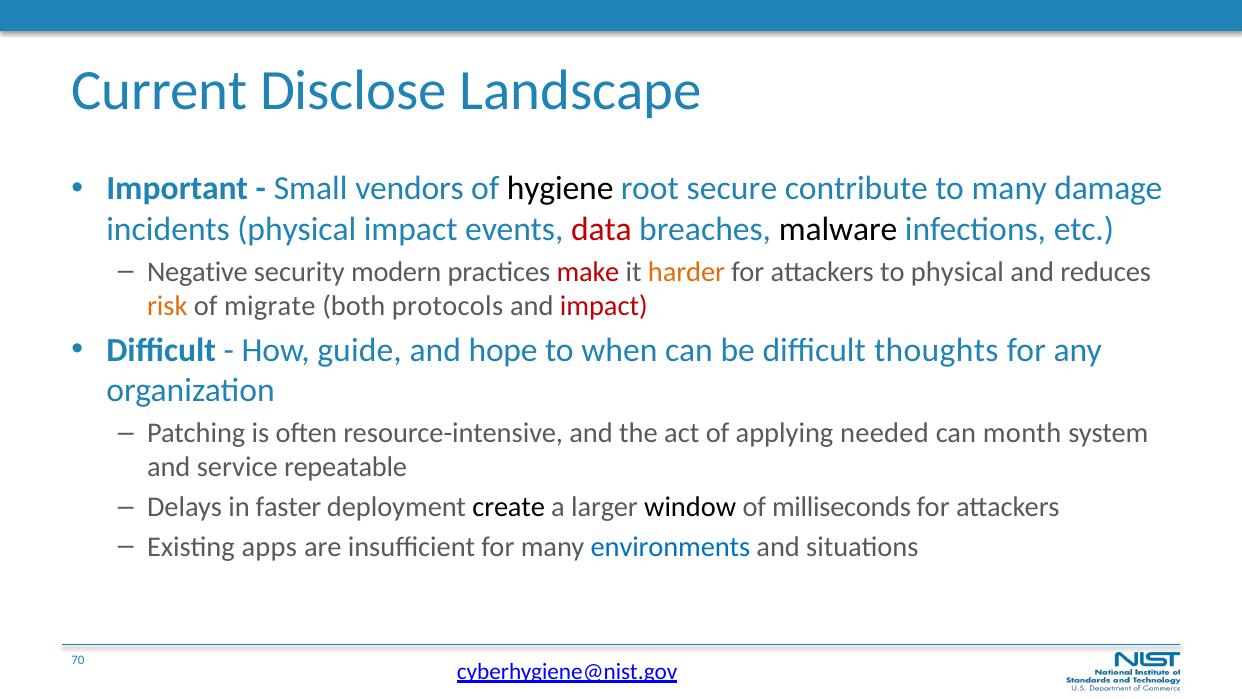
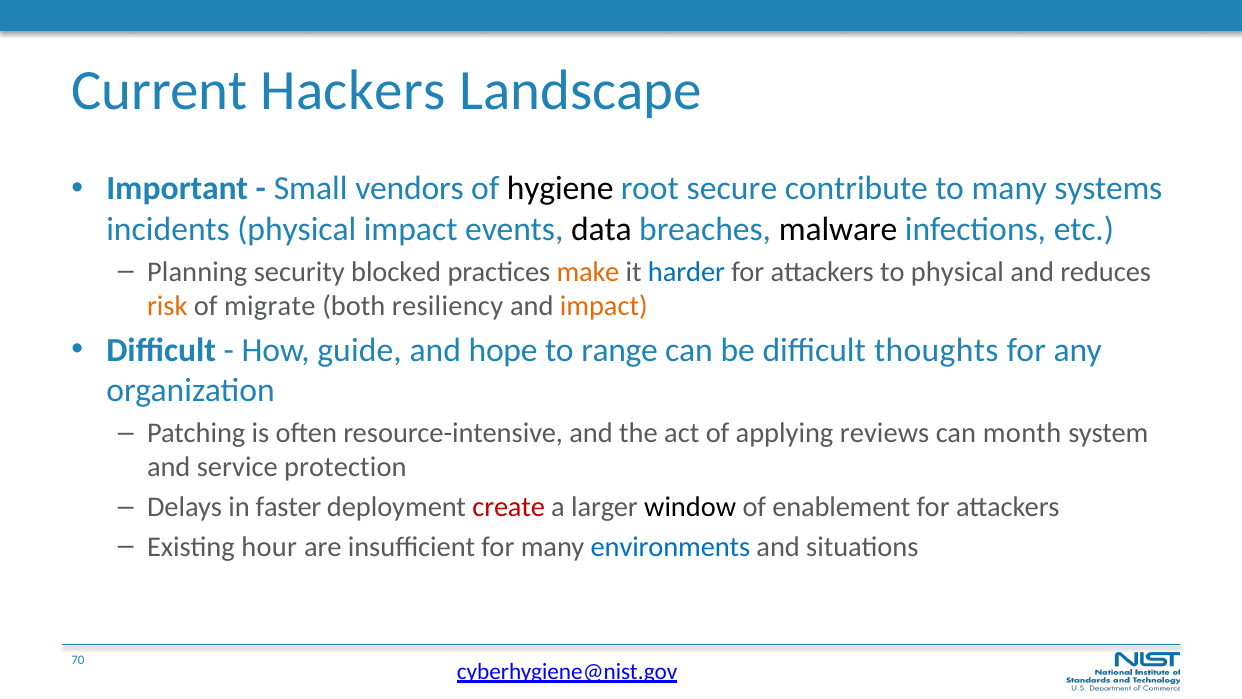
Disclose: Disclose -> Hackers
damage: damage -> systems
data colour: red -> black
Negative: Negative -> Planning
modern: modern -> blocked
make colour: red -> orange
harder colour: orange -> blue
protocols: protocols -> resiliency
impact at (604, 306) colour: red -> orange
when: when -> range
needed: needed -> reviews
repeatable: repeatable -> protection
create colour: black -> red
milliseconds: milliseconds -> enablement
apps: apps -> hour
